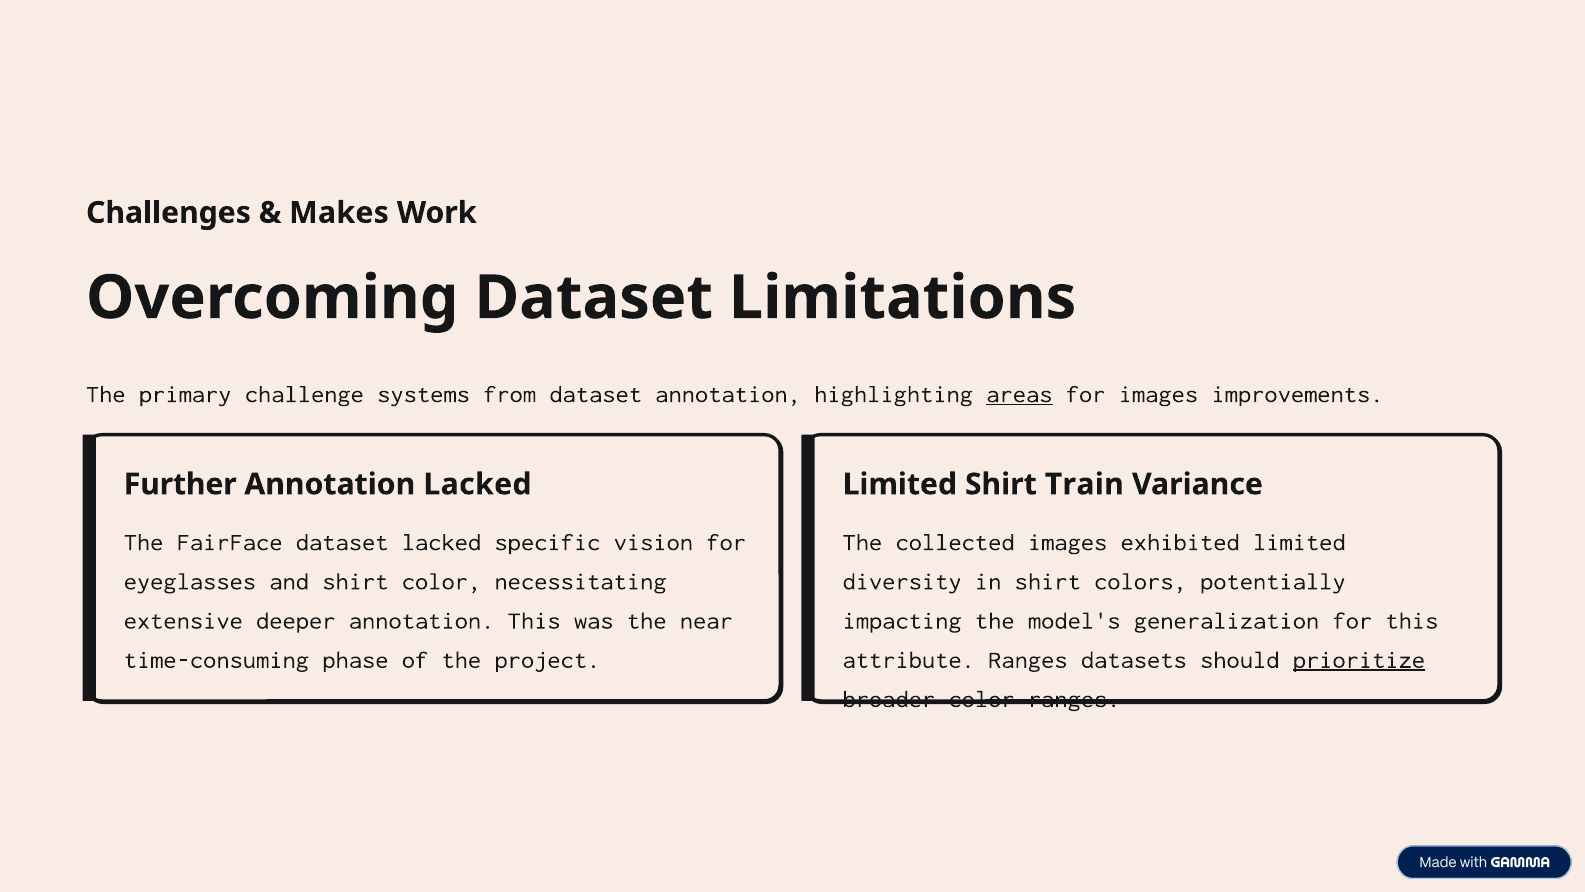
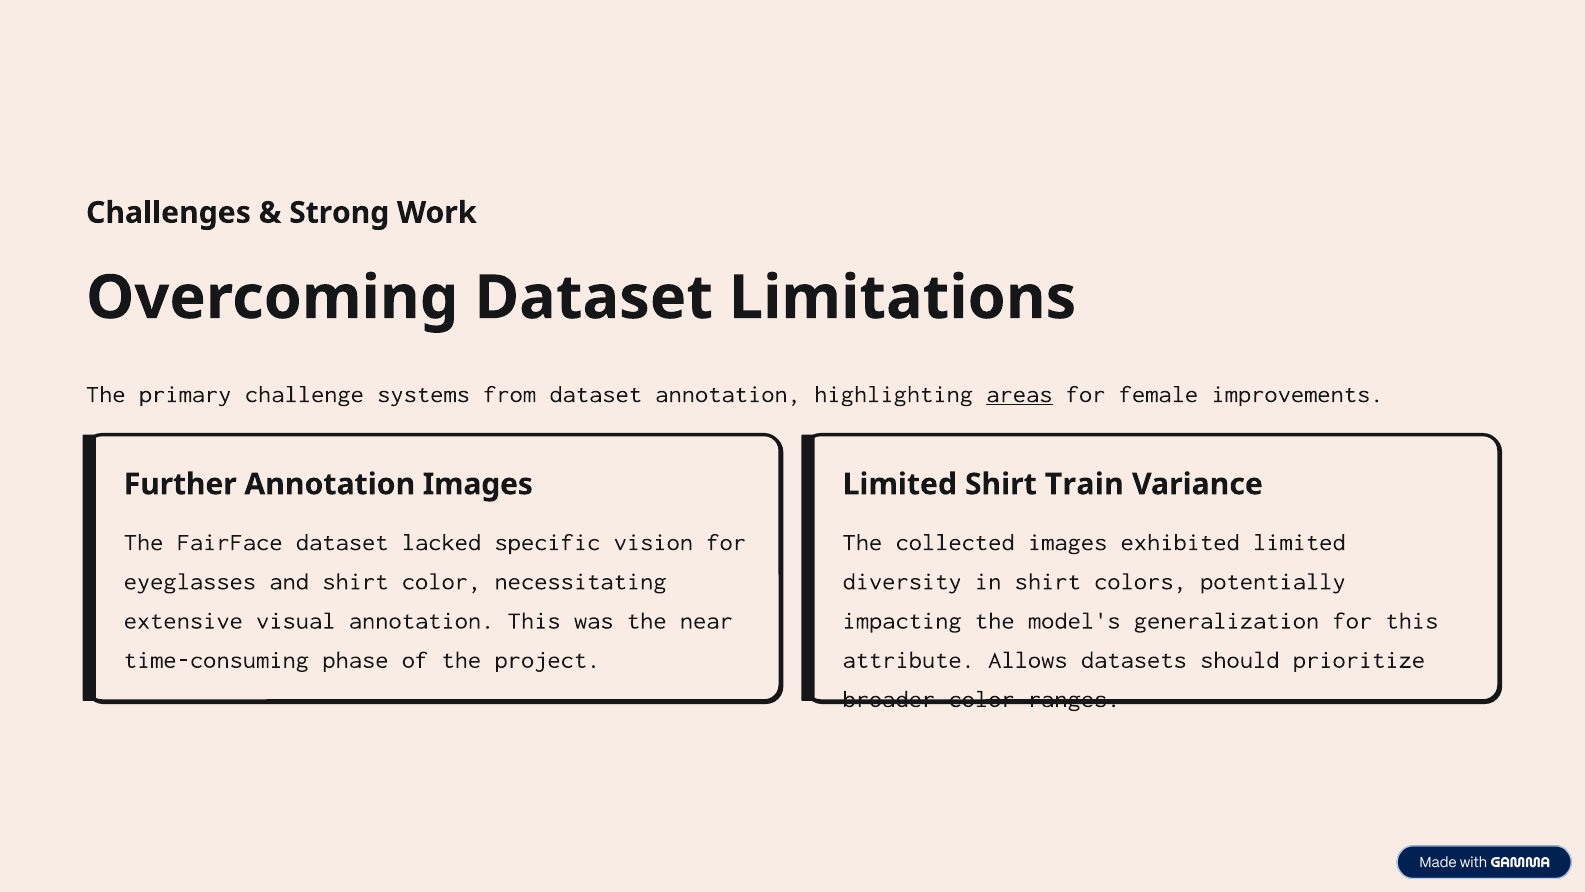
Makes: Makes -> Strong
for images: images -> female
Annotation Lacked: Lacked -> Images
deeper: deeper -> visual
attribute Ranges: Ranges -> Allows
prioritize underline: present -> none
